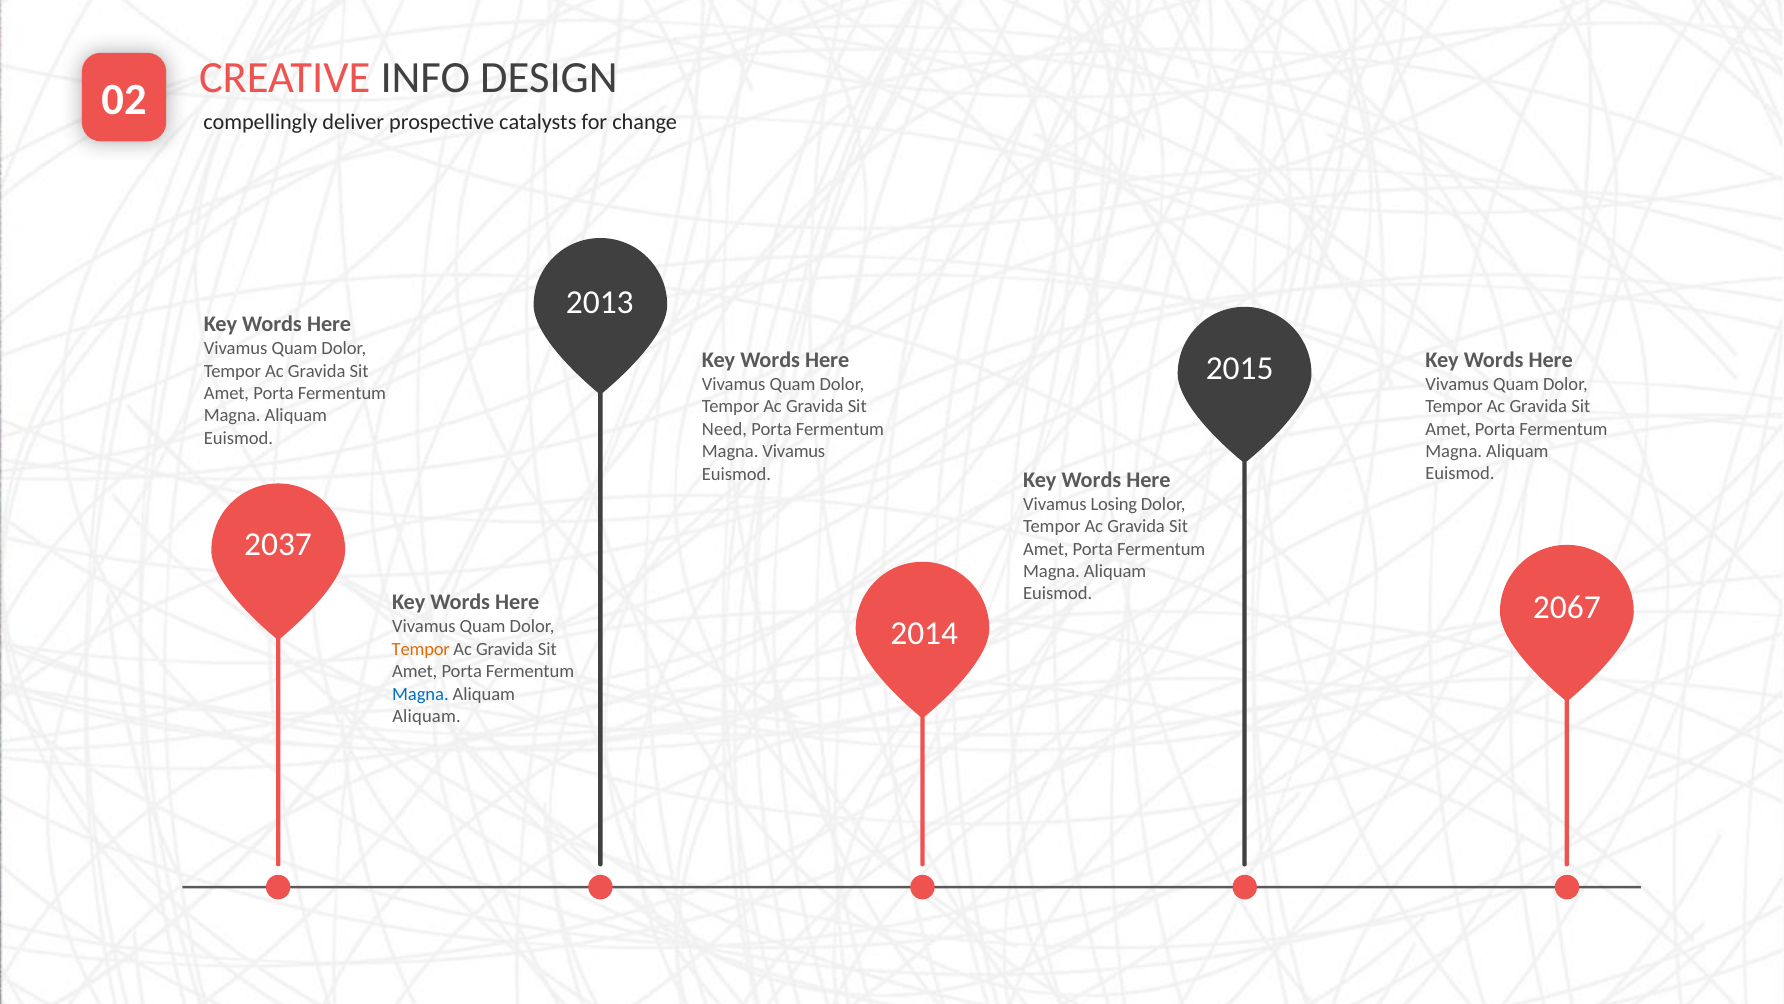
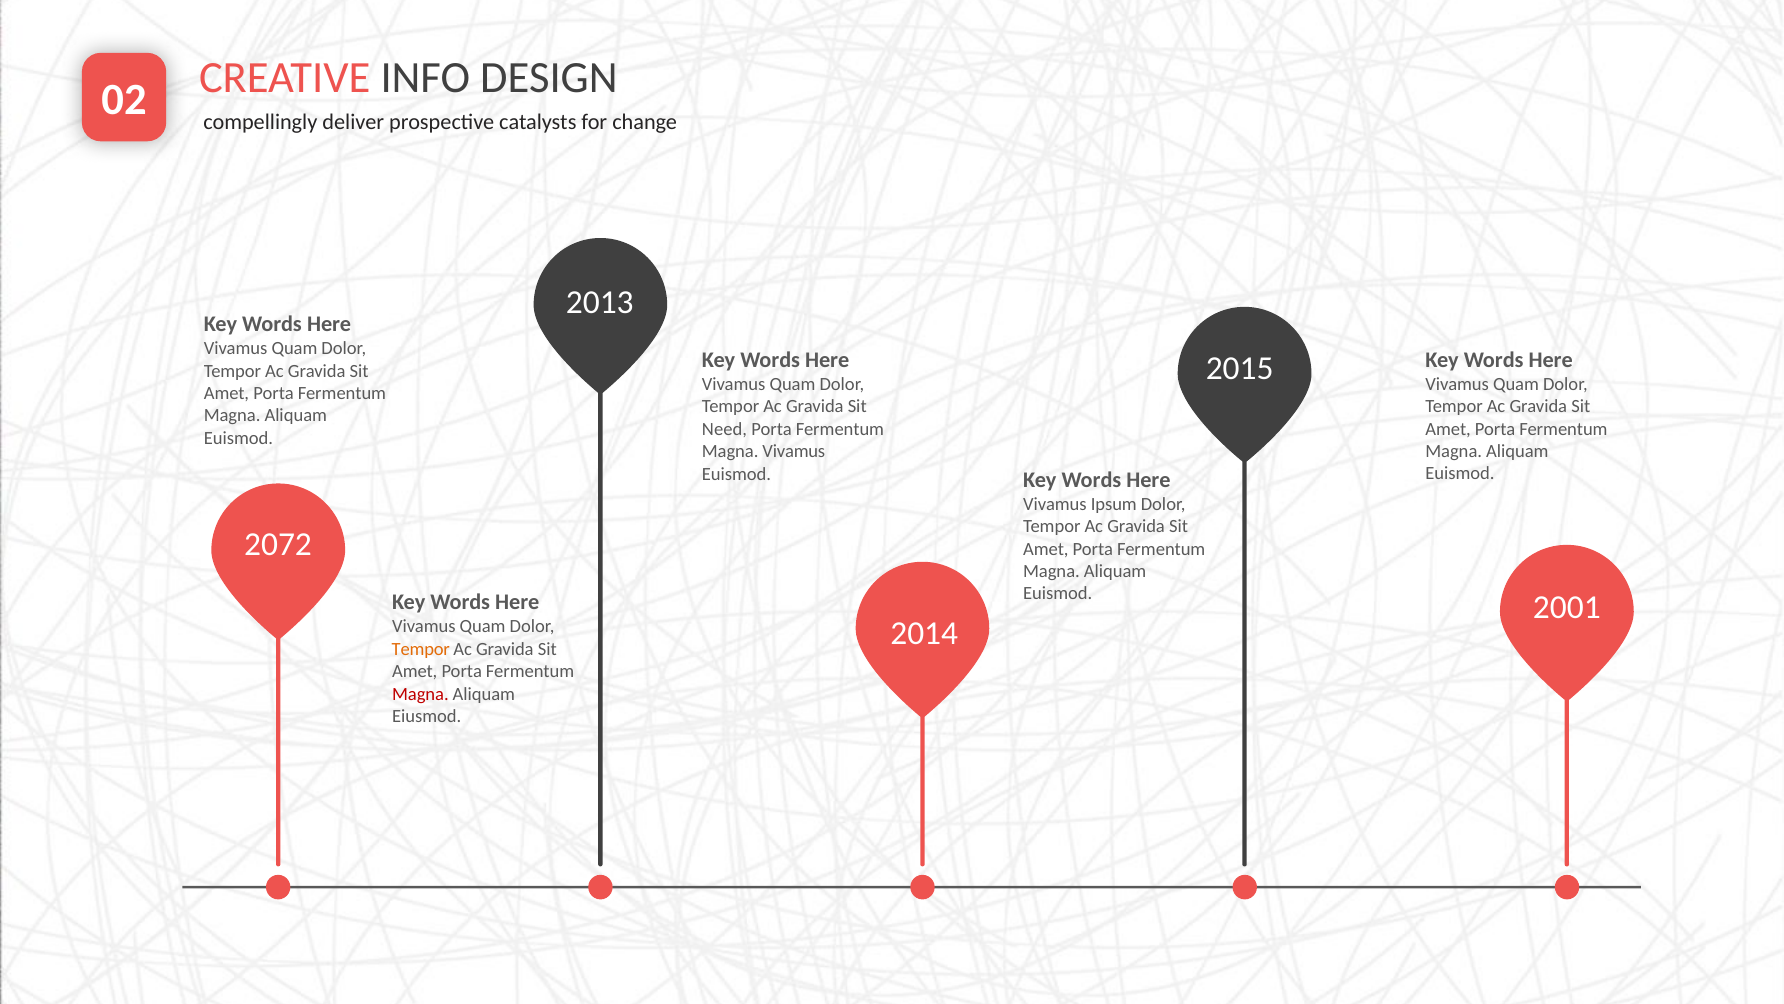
Losing: Losing -> Ipsum
2037: 2037 -> 2072
2067: 2067 -> 2001
Magna at (420, 694) colour: blue -> red
Aliquam at (427, 716): Aliquam -> Eiusmod
